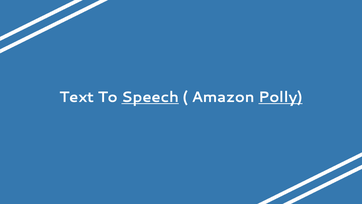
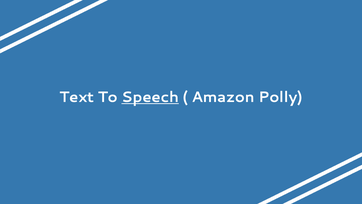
Polly underline: present -> none
